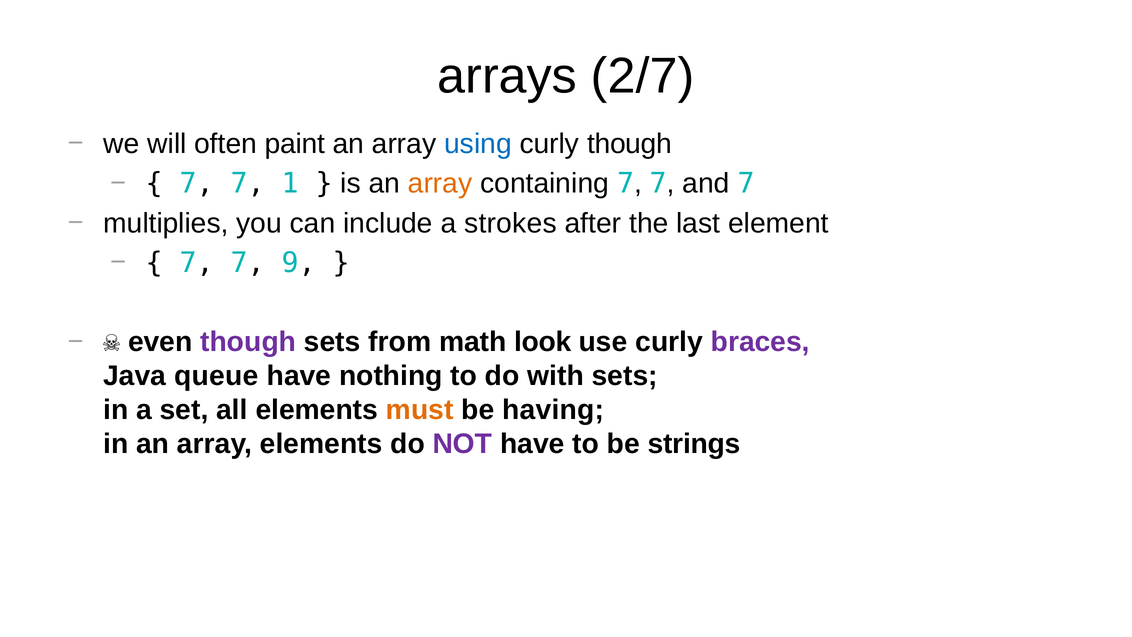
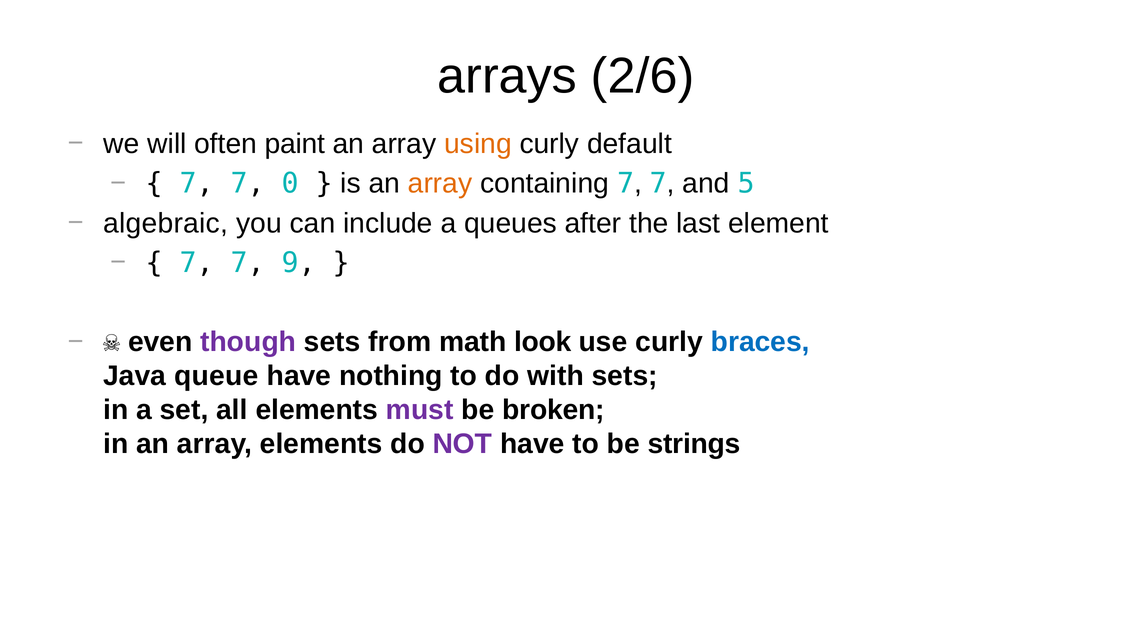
2/7: 2/7 -> 2/6
using colour: blue -> orange
curly though: though -> default
1: 1 -> 0
and 7: 7 -> 5
multiplies: multiplies -> algebraic
strokes: strokes -> queues
braces colour: purple -> blue
must colour: orange -> purple
having: having -> broken
